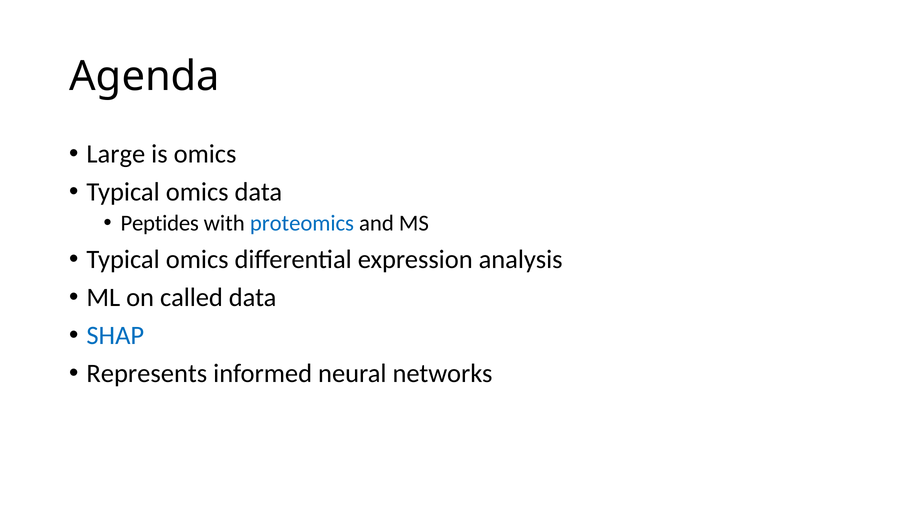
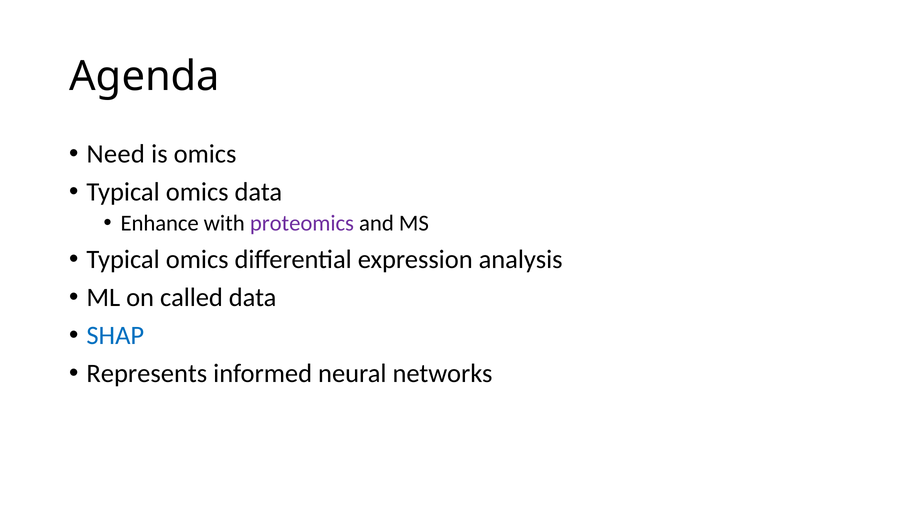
Large: Large -> Need
Peptides: Peptides -> Enhance
proteomics colour: blue -> purple
